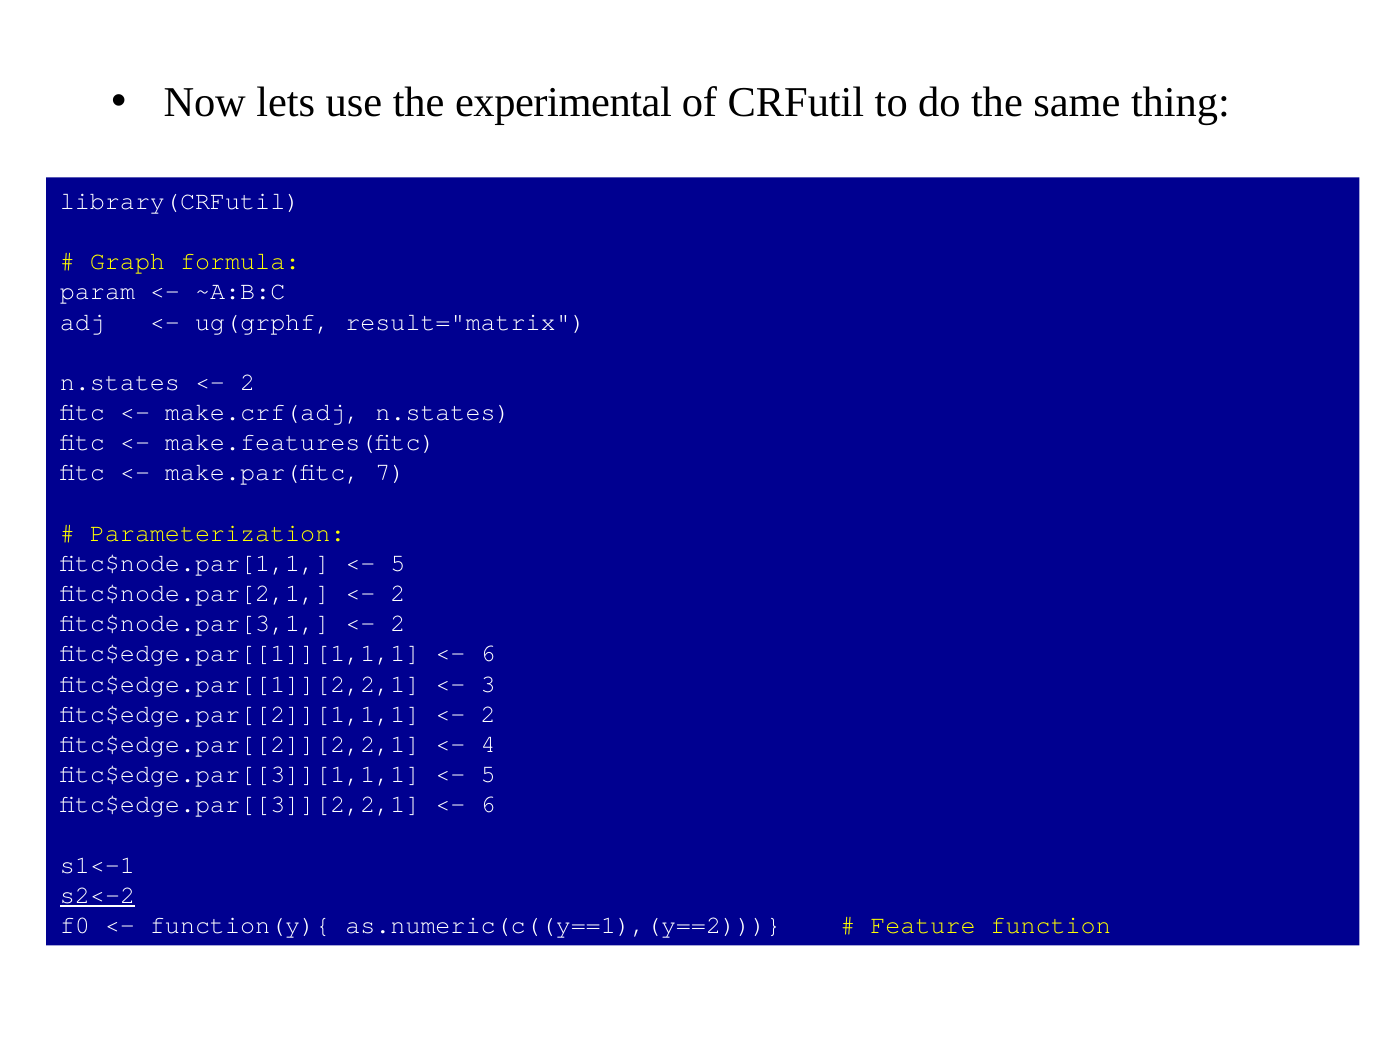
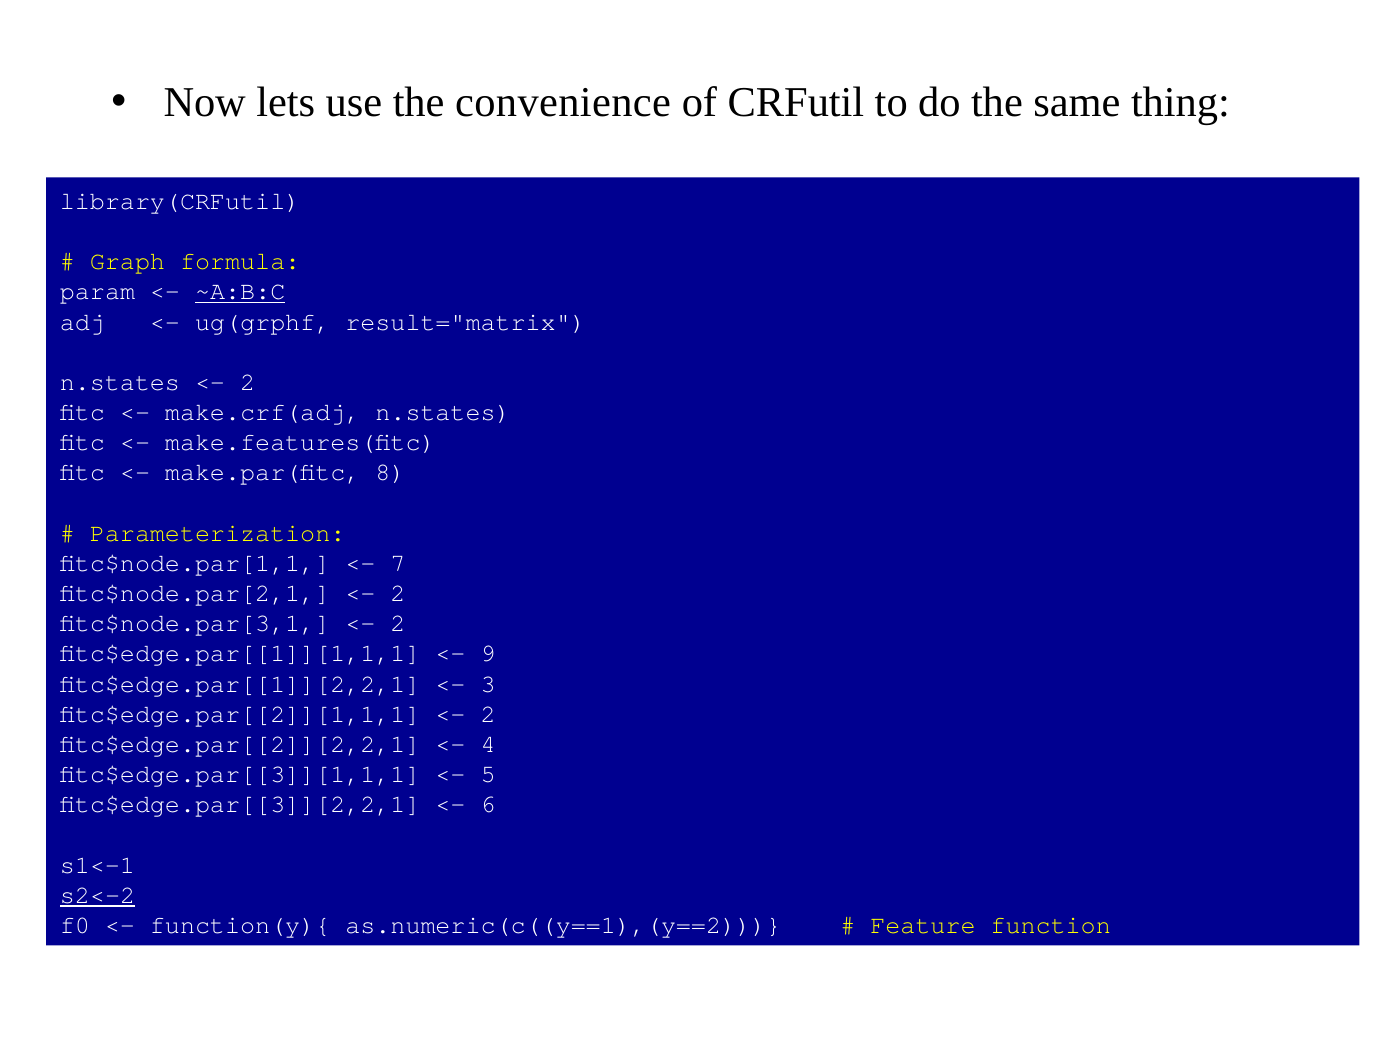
experimental: experimental -> convenience
~A:B:C underline: none -> present
7: 7 -> 8
5 at (398, 563): 5 -> 7
6 at (488, 653): 6 -> 9
